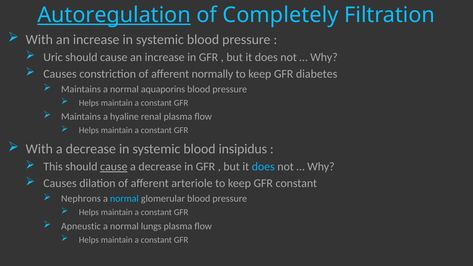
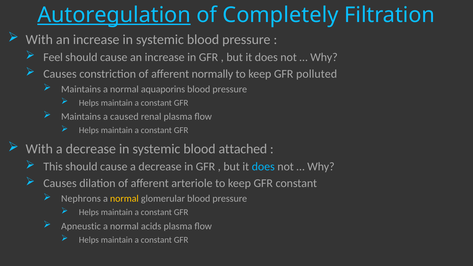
Uric: Uric -> Feel
diabetes: diabetes -> polluted
hyaline: hyaline -> caused
insipidus: insipidus -> attached
cause at (114, 167) underline: present -> none
normal at (124, 199) colour: light blue -> yellow
lungs: lungs -> acids
